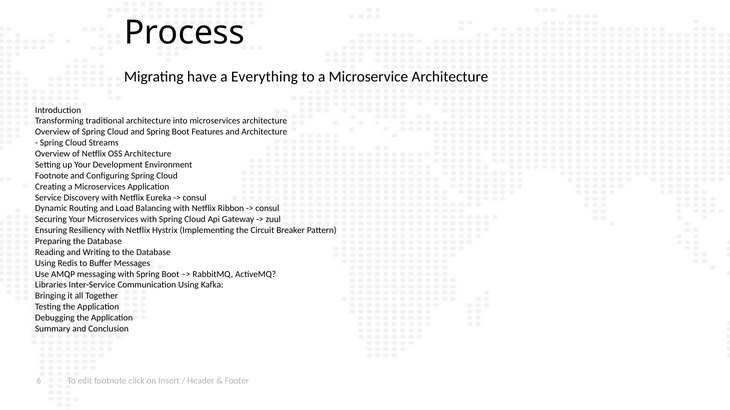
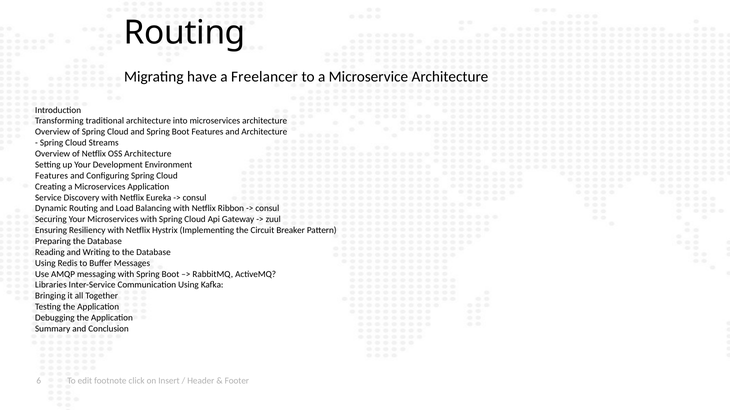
Process at (184, 33): Process -> Routing
Everything: Everything -> Freelancer
Footnote at (52, 176): Footnote -> Features
